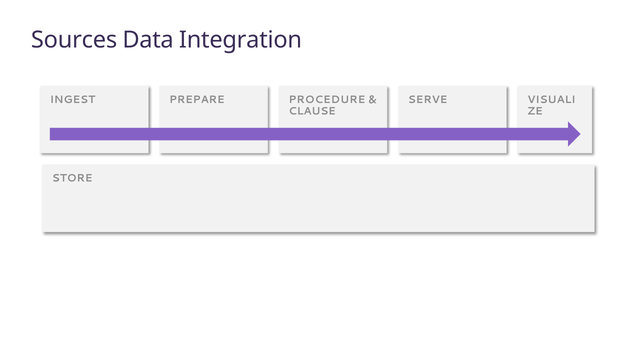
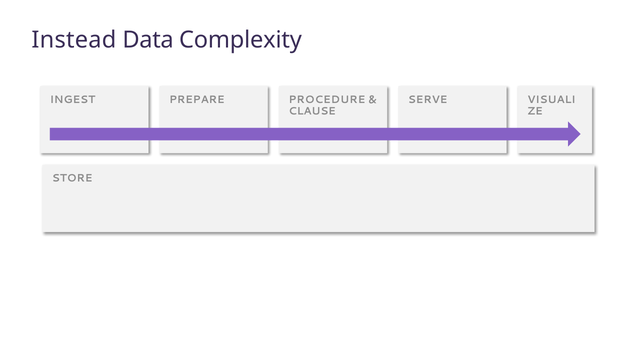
Sources: Sources -> Instead
Integration: Integration -> Complexity
